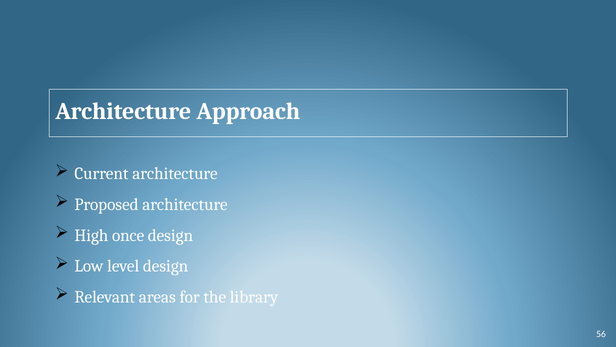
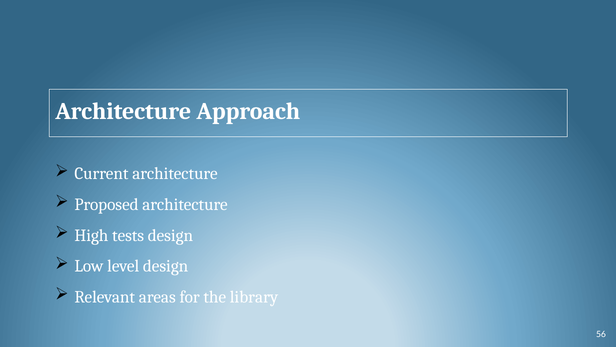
once: once -> tests
